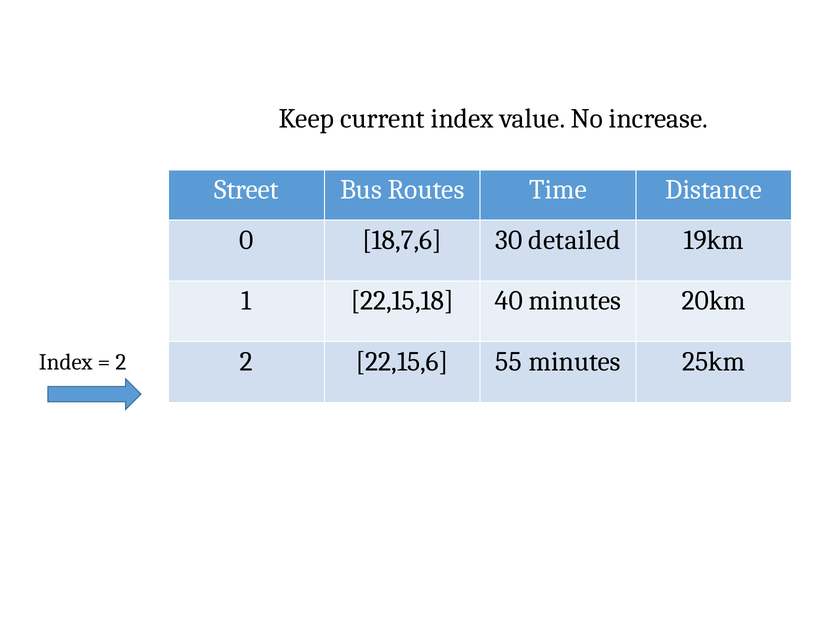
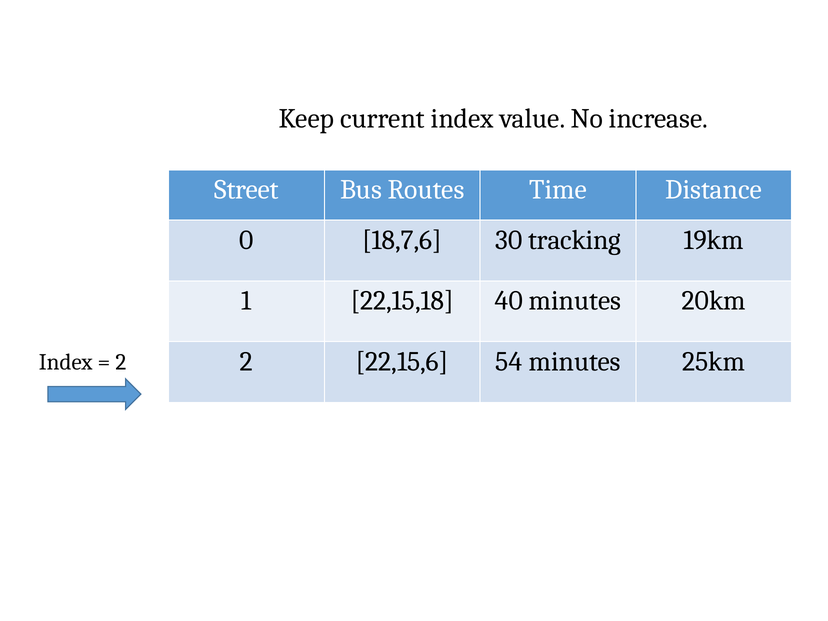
detailed: detailed -> tracking
55: 55 -> 54
